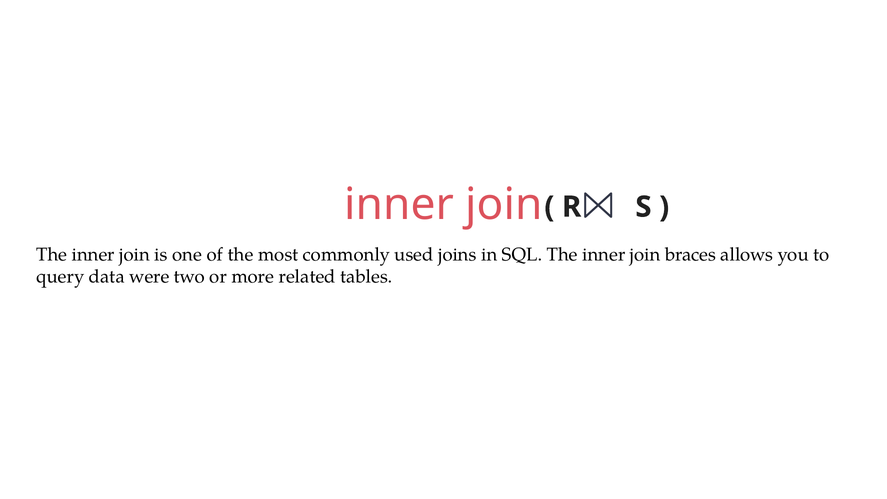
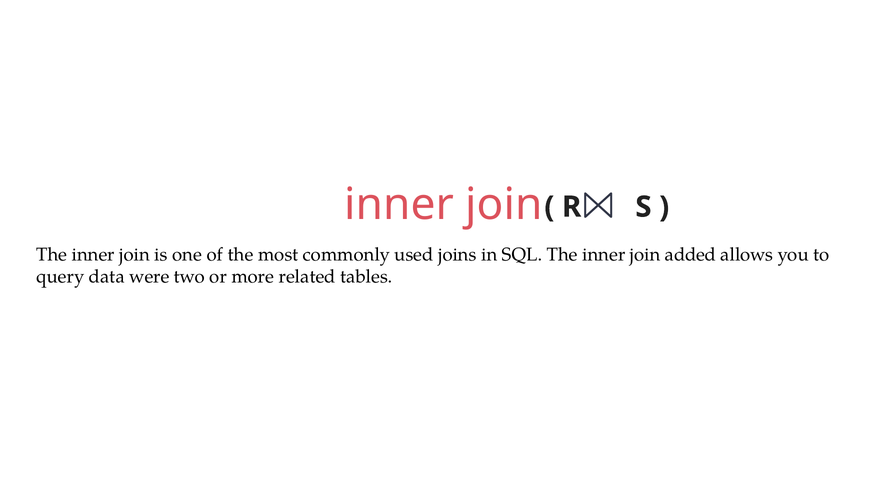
braces: braces -> added
